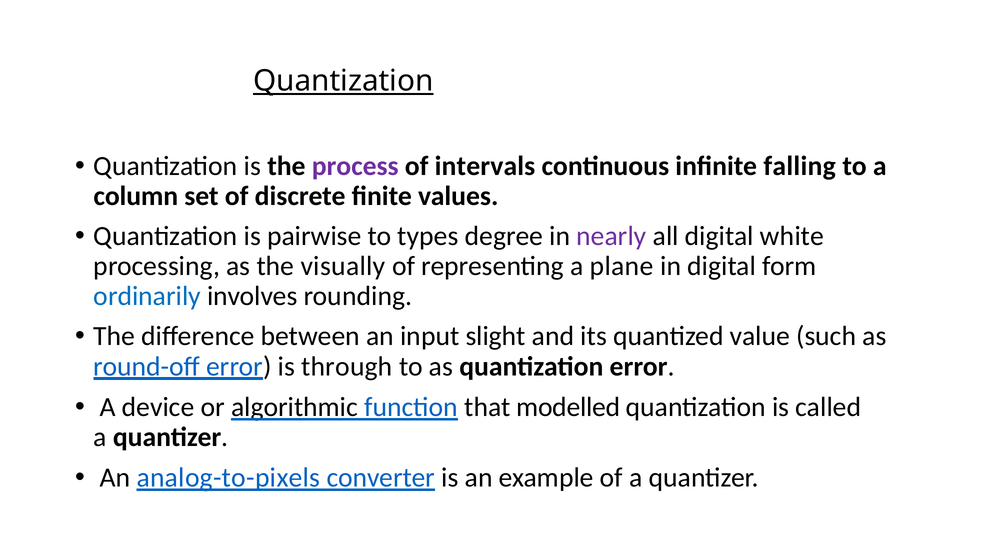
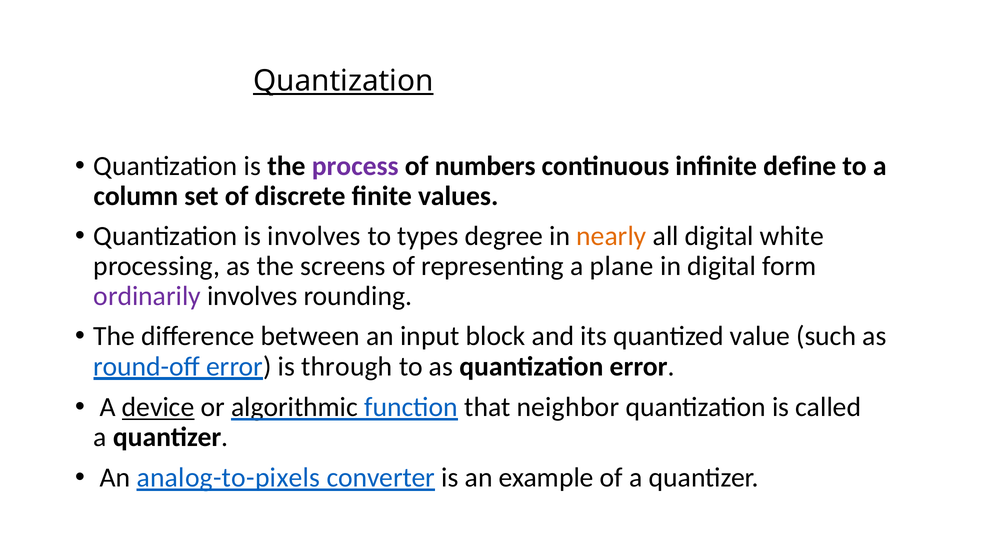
intervals: intervals -> numbers
falling: falling -> define
is pairwise: pairwise -> involves
nearly colour: purple -> orange
visually: visually -> screens
ordinarily colour: blue -> purple
slight: slight -> block
device underline: none -> present
modelled: modelled -> neighbor
